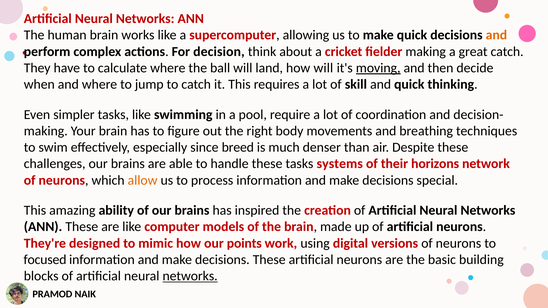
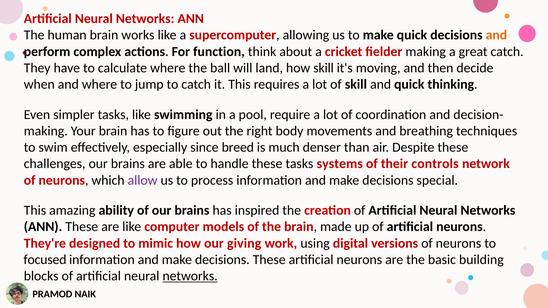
decision: decision -> function
how will: will -> skill
moving underline: present -> none
horizons: horizons -> controls
allow colour: orange -> purple
points: points -> giving
